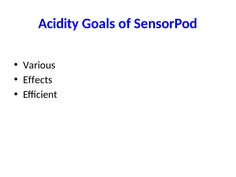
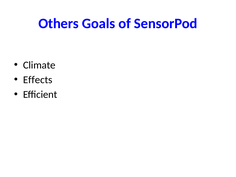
Acidity: Acidity -> Others
Various: Various -> Climate
